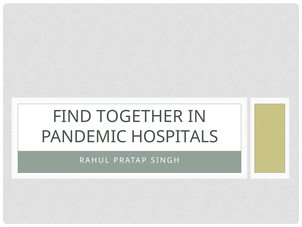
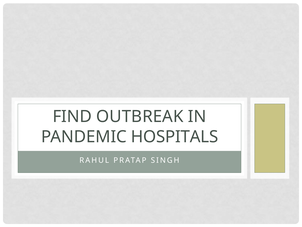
TOGETHER: TOGETHER -> OUTBREAK
